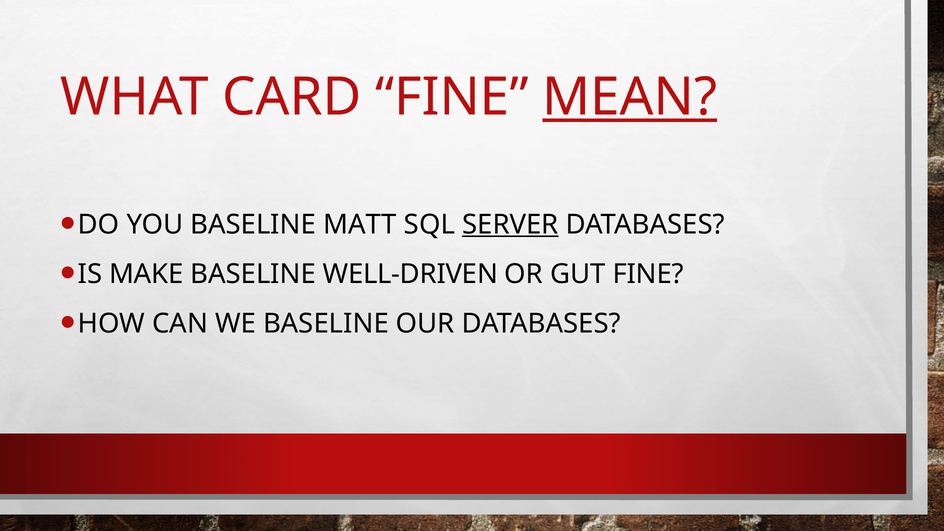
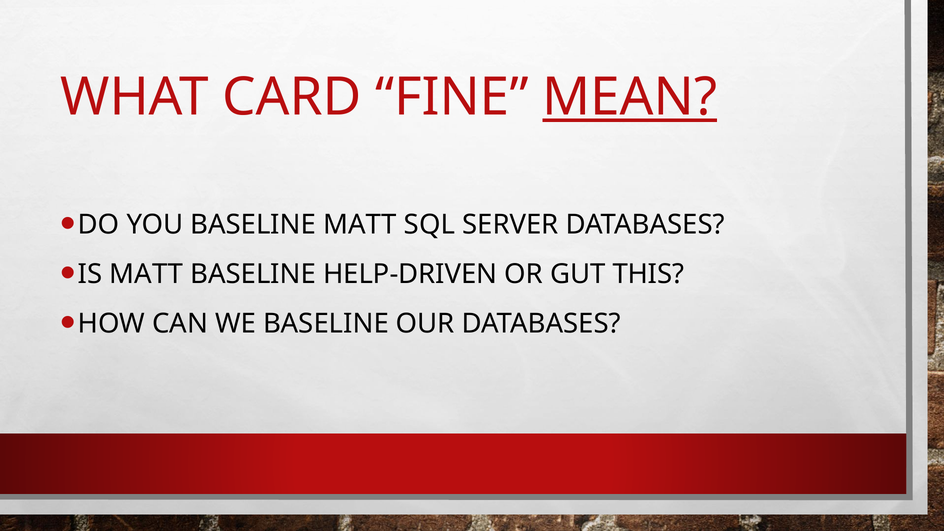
SERVER underline: present -> none
IS MAKE: MAKE -> MATT
WELL-DRIVEN: WELL-DRIVEN -> HELP-DRIVEN
GUT FINE: FINE -> THIS
